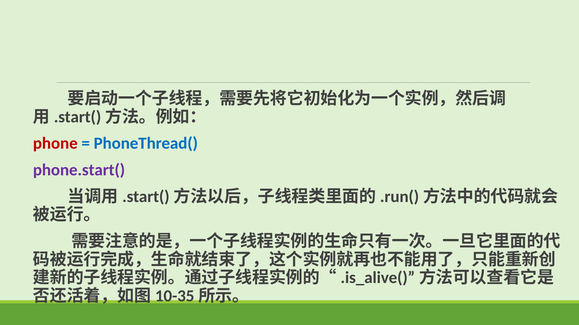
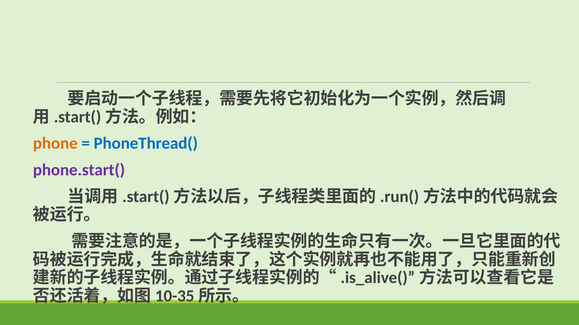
phone colour: red -> orange
